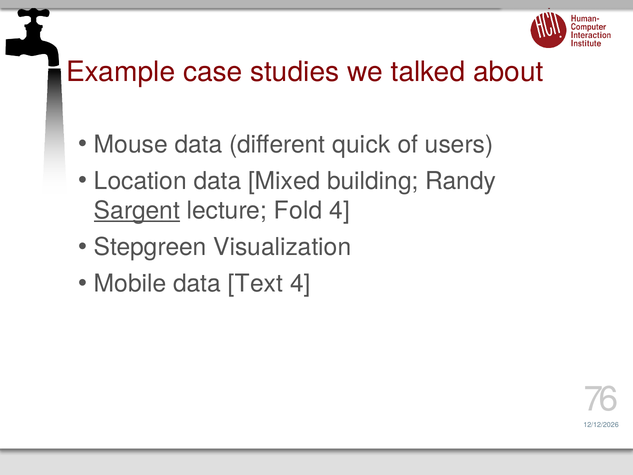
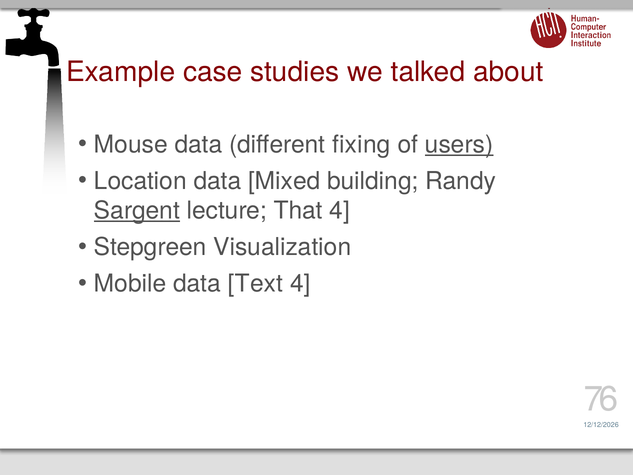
quick: quick -> fixing
users underline: none -> present
Fold: Fold -> That
